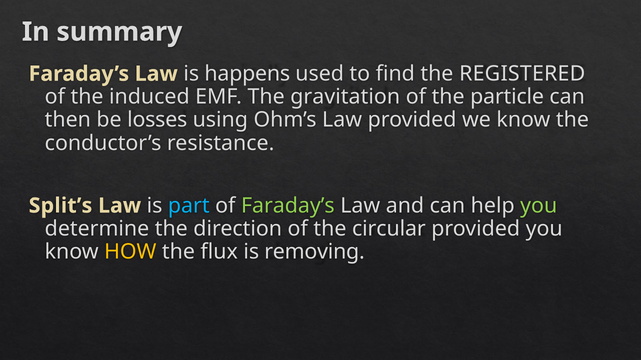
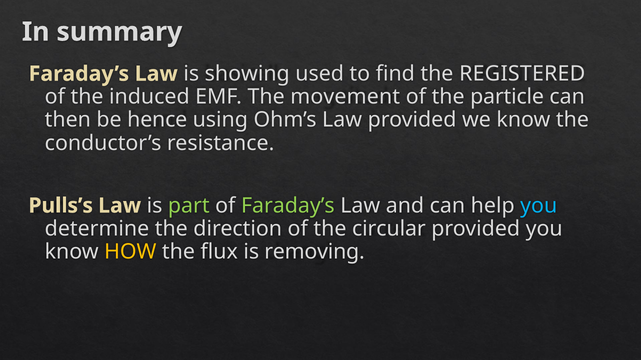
happens: happens -> showing
gravitation: gravitation -> movement
losses: losses -> hence
Split’s: Split’s -> Pulls’s
part colour: light blue -> light green
you at (539, 206) colour: light green -> light blue
